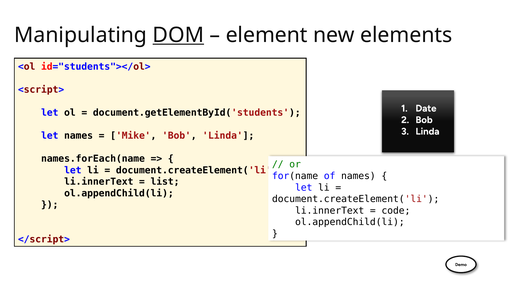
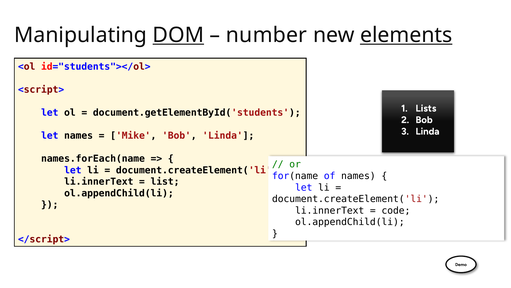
element: element -> number
elements underline: none -> present
Date: Date -> Lists
